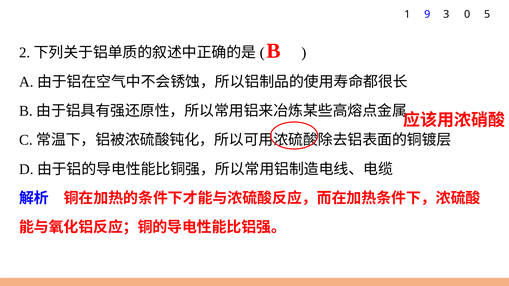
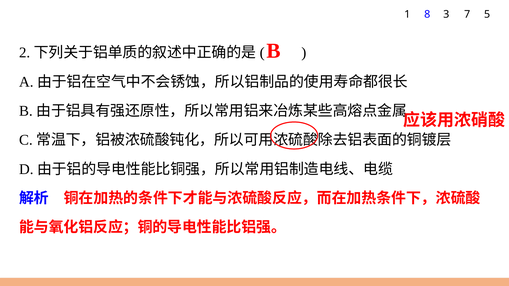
9: 9 -> 8
0: 0 -> 7
